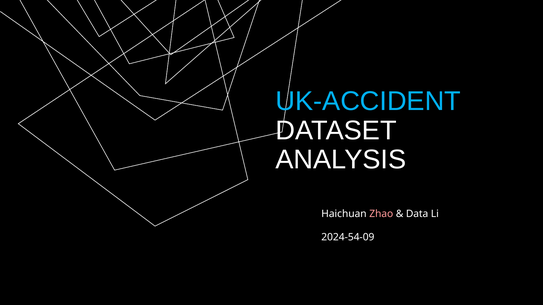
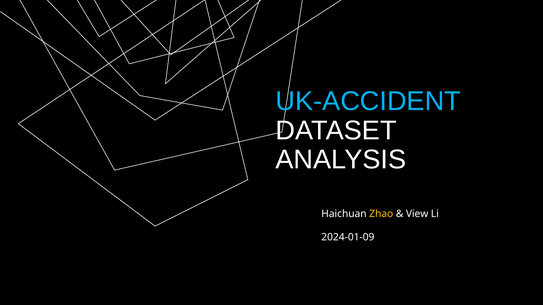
Zhao colour: pink -> yellow
Data: Data -> View
2024-54-09: 2024-54-09 -> 2024-01-09
